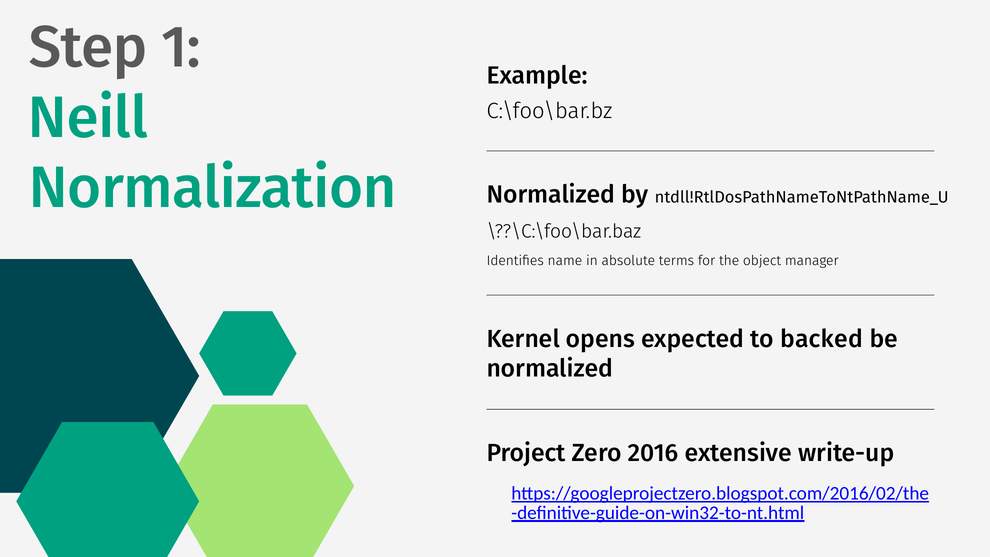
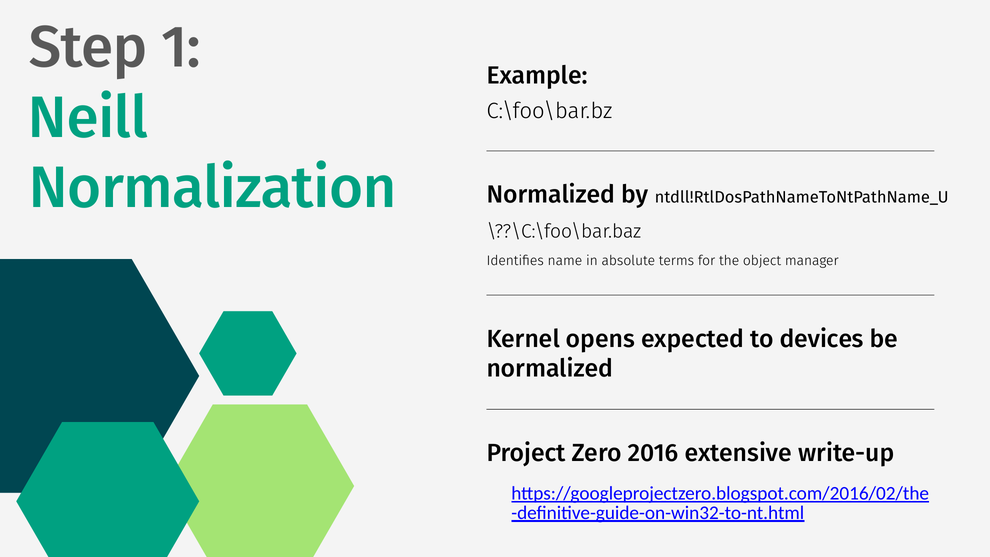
backed: backed -> devices
